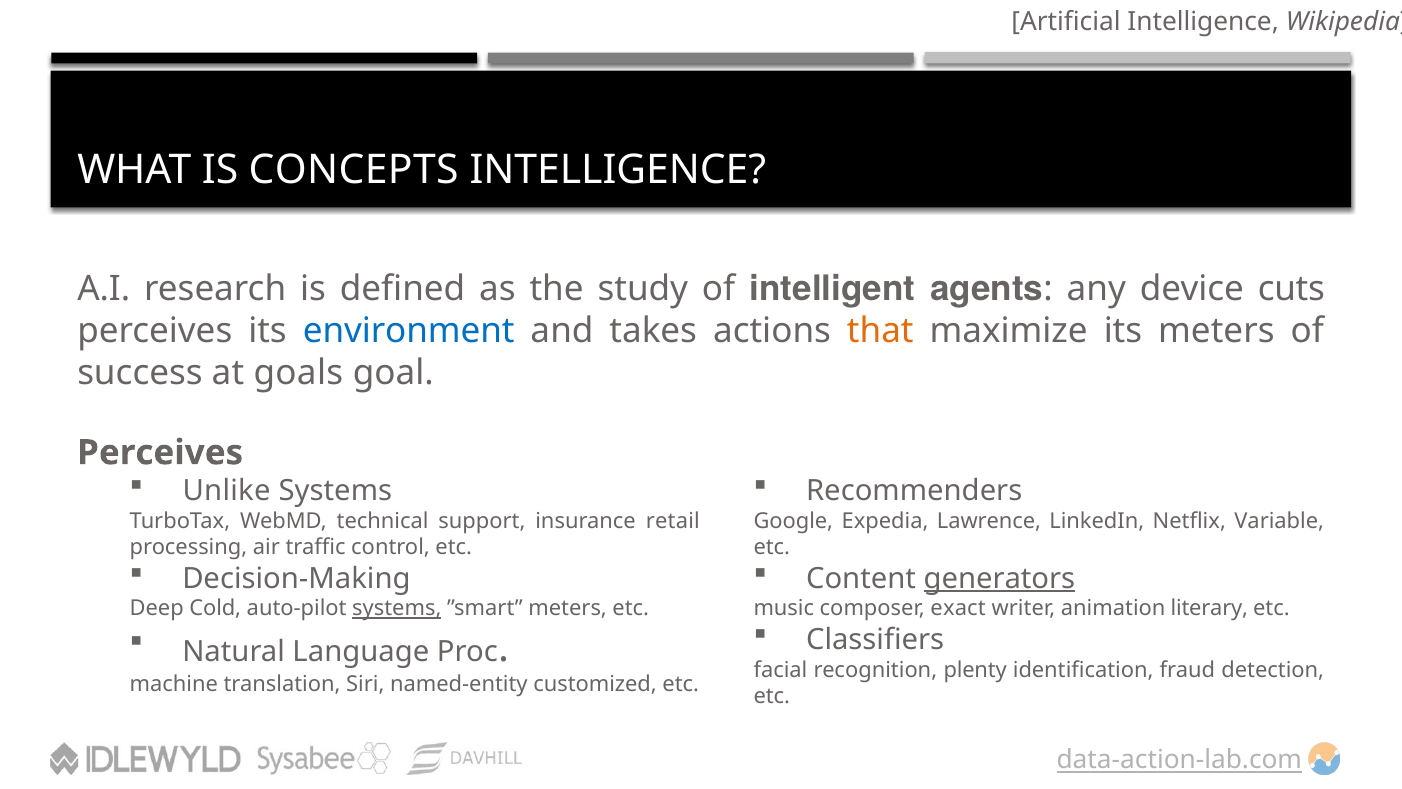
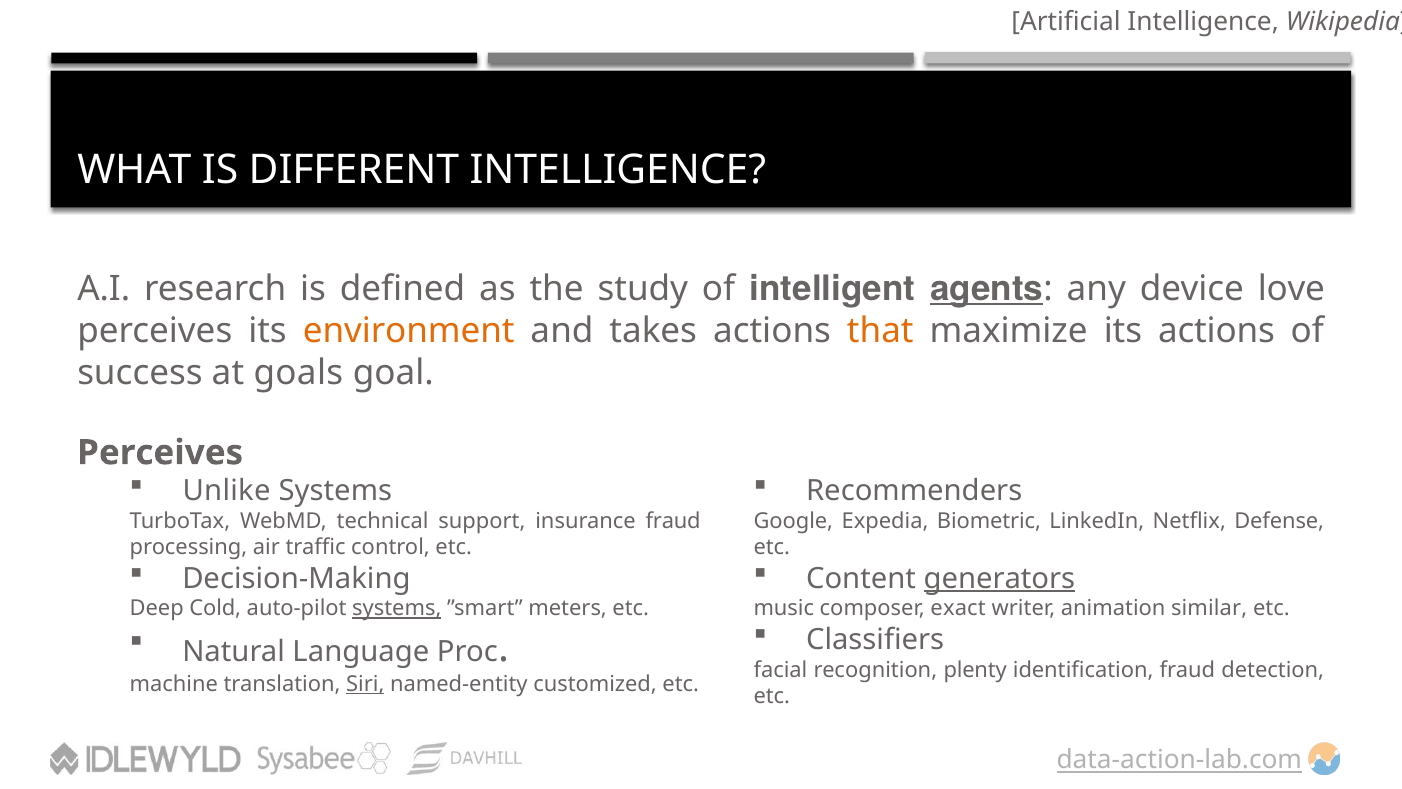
CONCEPTS: CONCEPTS -> DIFFERENT
agents underline: none -> present
cuts: cuts -> love
environment colour: blue -> orange
its meters: meters -> actions
insurance retail: retail -> fraud
Lawrence: Lawrence -> Biometric
Variable: Variable -> Defense
literary: literary -> similar
Siri underline: none -> present
